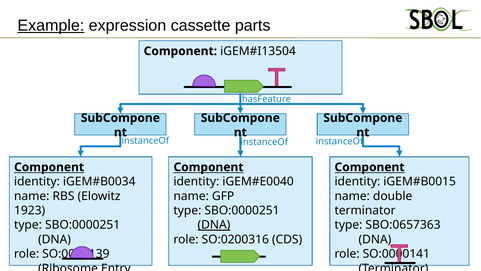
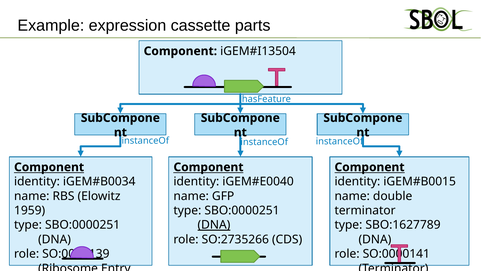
Example underline: present -> none
1923: 1923 -> 1959
SBO:0657363: SBO:0657363 -> SBO:1627789
SO:0200316: SO:0200316 -> SO:2735266
